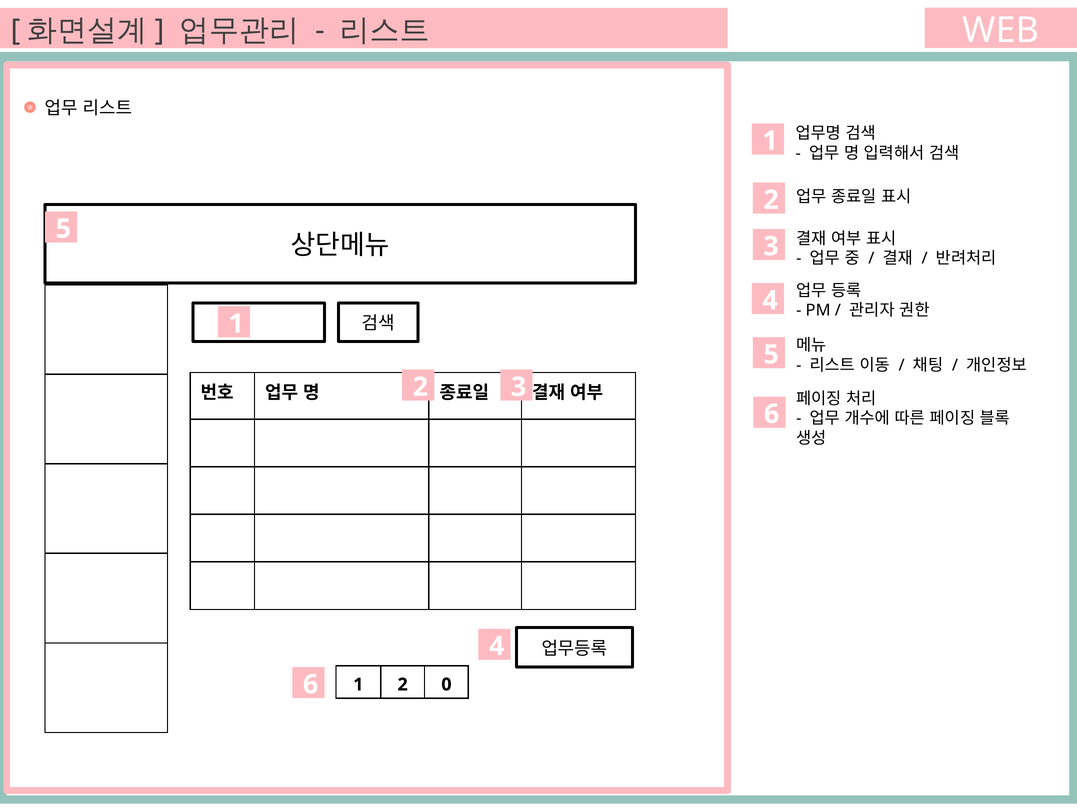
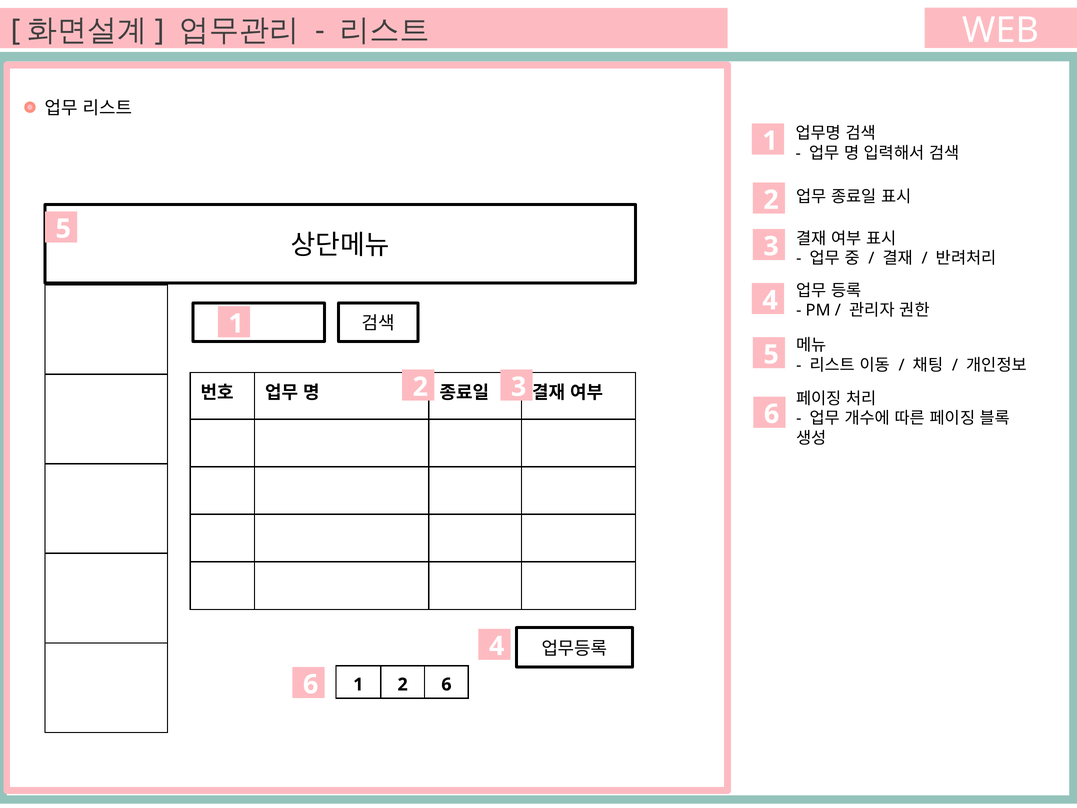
2 0: 0 -> 6
